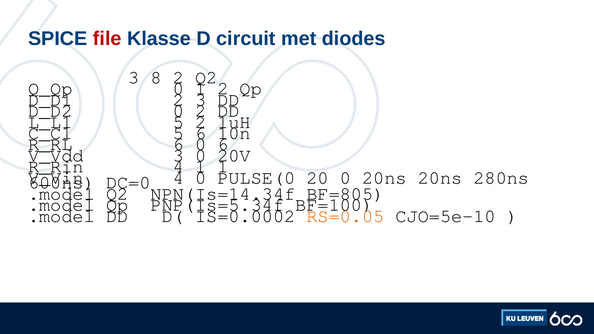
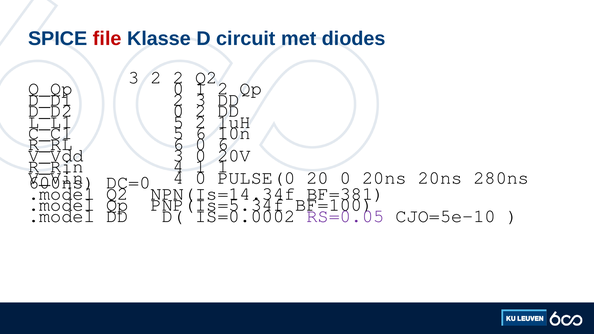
3 8: 8 -> 2
BF=805: BF=805 -> BF=381
RS=0.05 colour: orange -> purple
